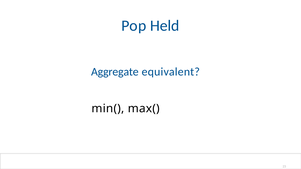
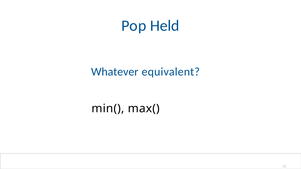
Aggregate: Aggregate -> Whatever
